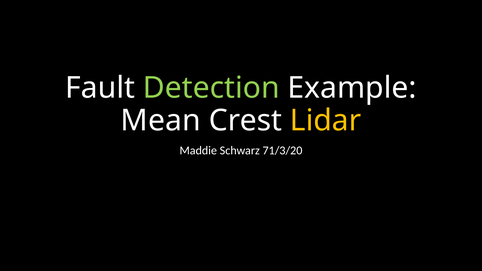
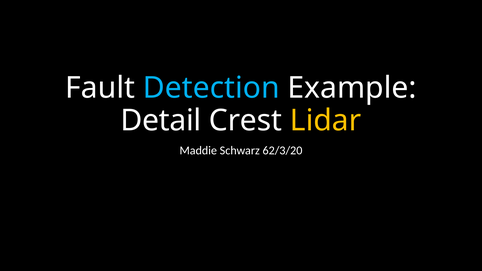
Detection colour: light green -> light blue
Mean: Mean -> Detail
71/3/20: 71/3/20 -> 62/3/20
